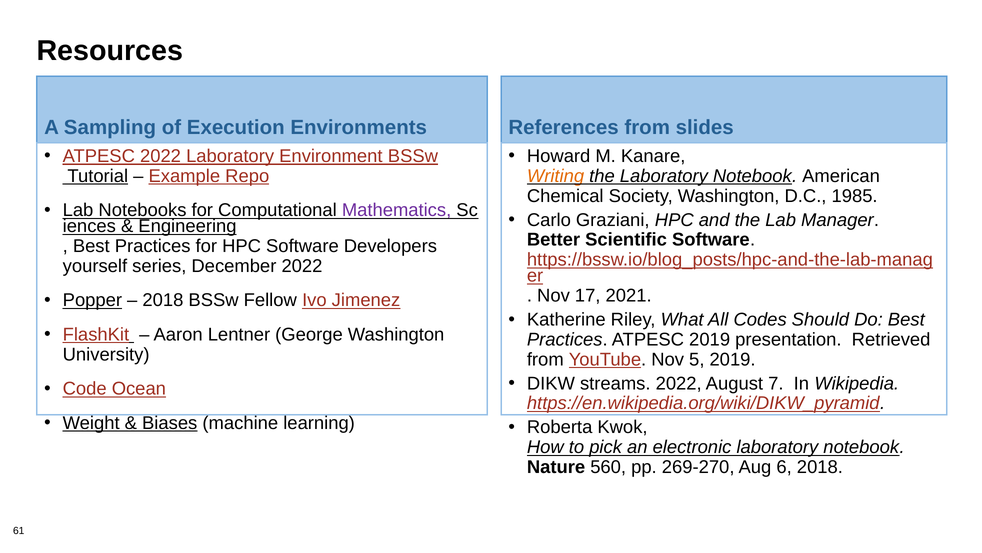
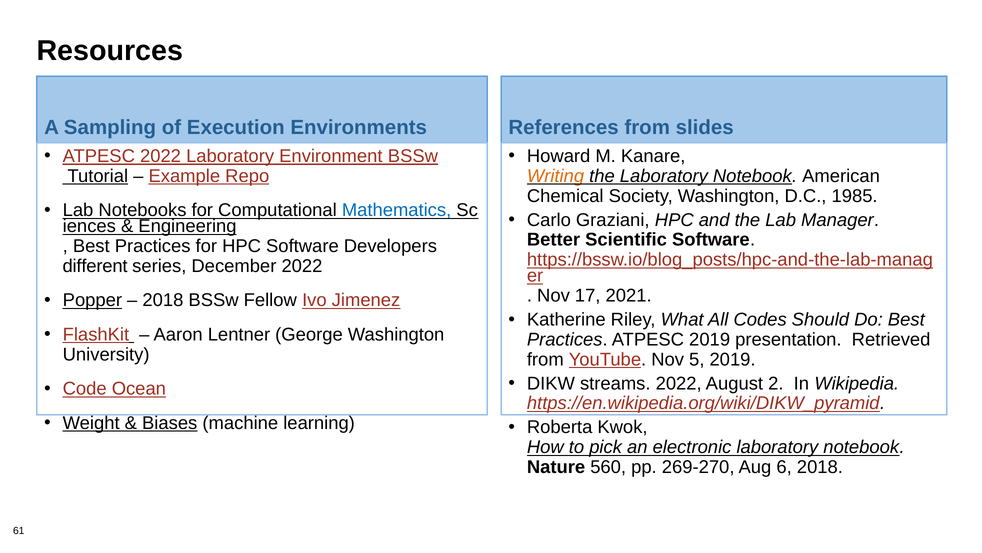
Mathematics colour: purple -> blue
yourself: yourself -> different
7: 7 -> 2
